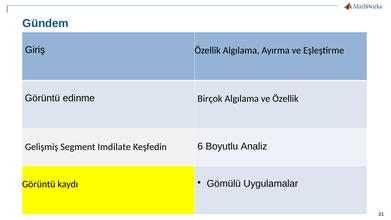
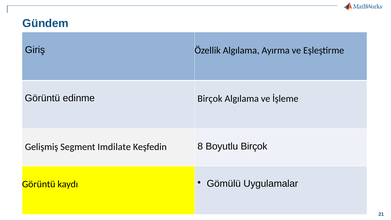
ve Özellik: Özellik -> İşleme
6: 6 -> 8
Boyutlu Analiz: Analiz -> Birçok
